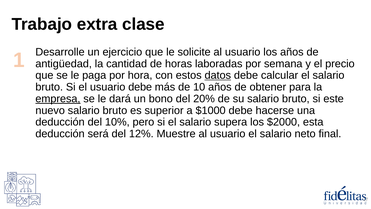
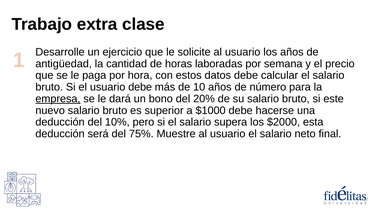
datos underline: present -> none
obtener: obtener -> número
12%: 12% -> 75%
